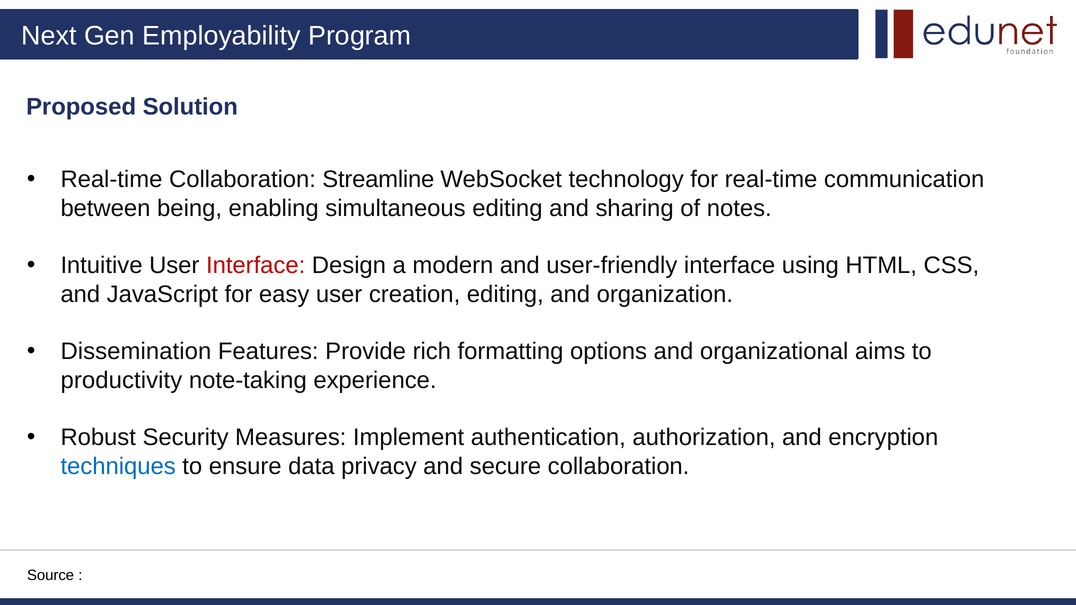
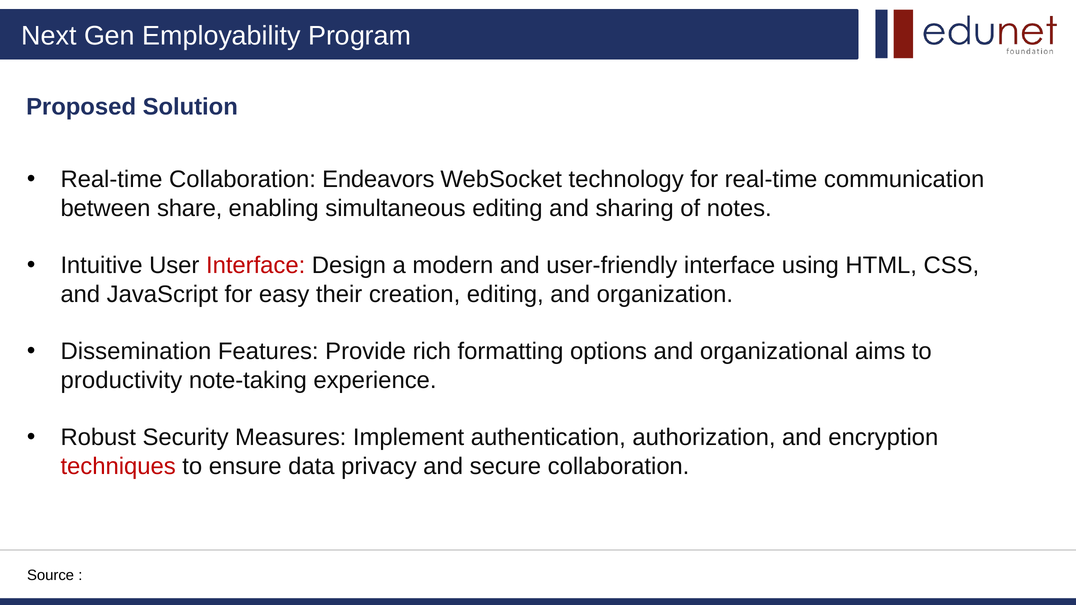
Streamline: Streamline -> Endeavors
being: being -> share
easy user: user -> their
techniques colour: blue -> red
